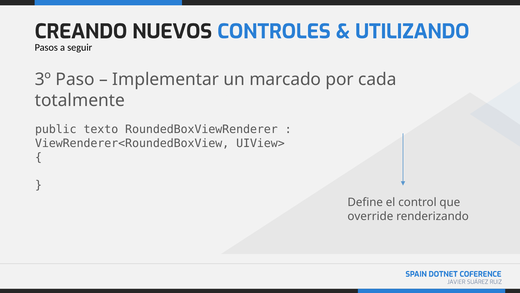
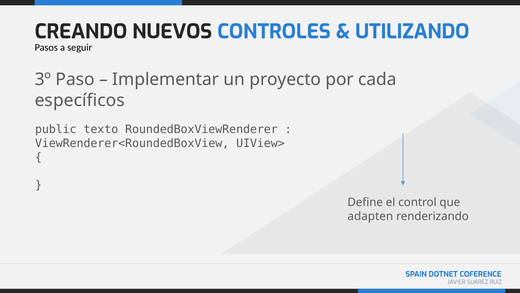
marcado: marcado -> proyecto
totalmente: totalmente -> específicos
override: override -> adapten
